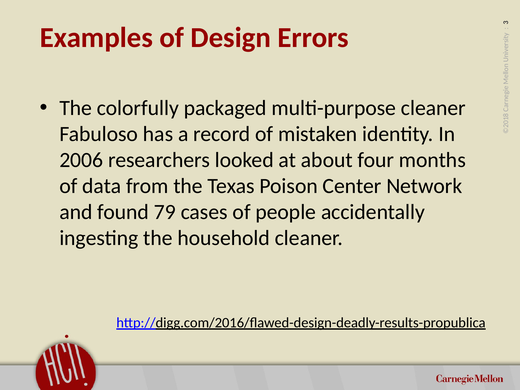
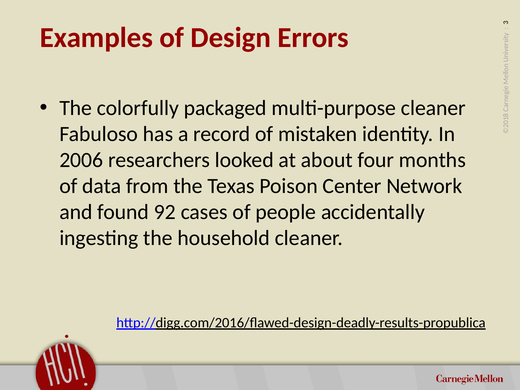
79: 79 -> 92
